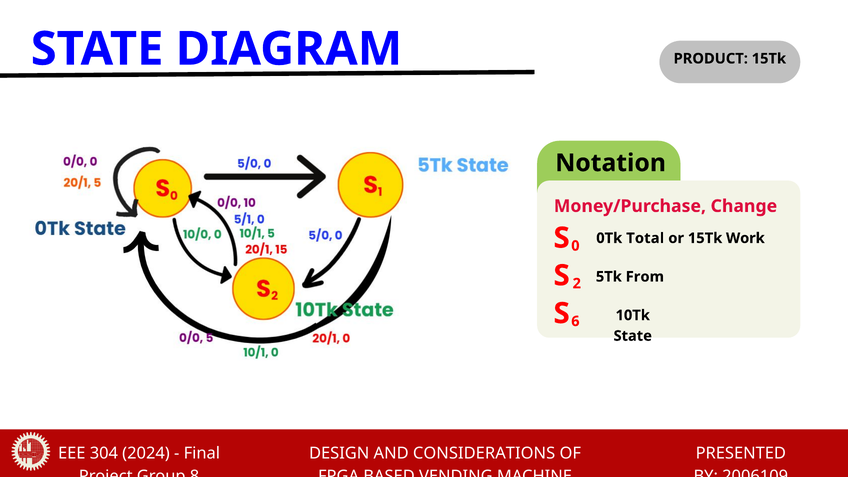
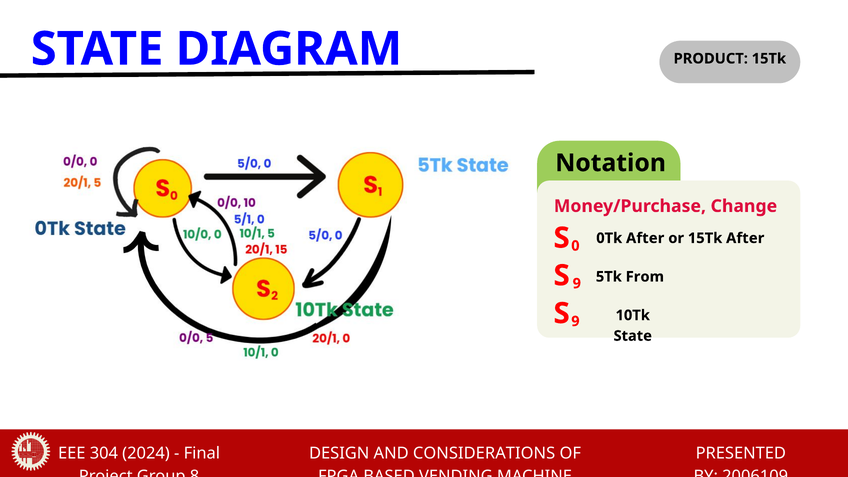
0Tk Total: Total -> After
15Tk Work: Work -> After
2 at (577, 283): 2 -> 9
6 at (575, 321): 6 -> 9
